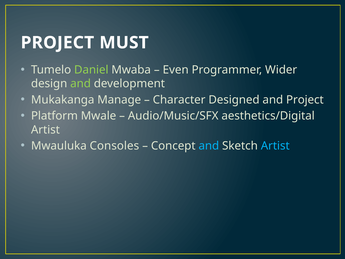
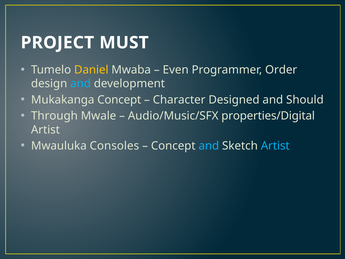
Daniel colour: light green -> yellow
Wider: Wider -> Order
and at (81, 84) colour: light green -> light blue
Mukakanga Manage: Manage -> Concept
and Project: Project -> Should
Platform: Platform -> Through
aesthetics/Digital: aesthetics/Digital -> properties/Digital
